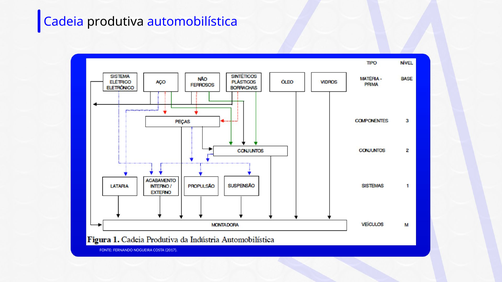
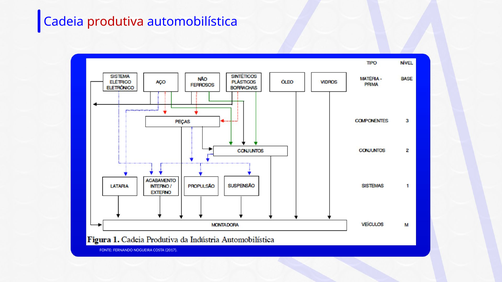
produtiva colour: black -> red
